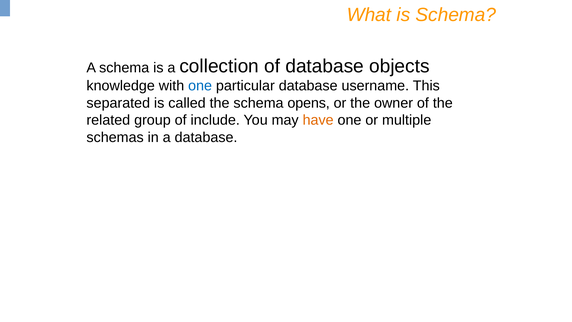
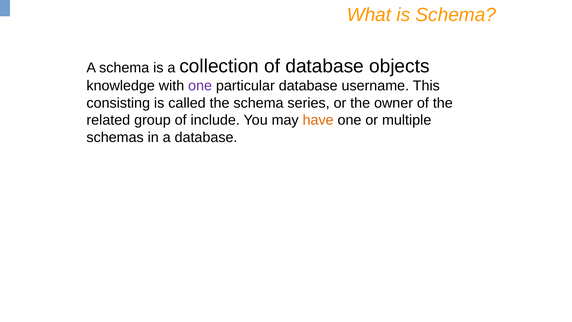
one at (200, 86) colour: blue -> purple
separated: separated -> consisting
opens: opens -> series
